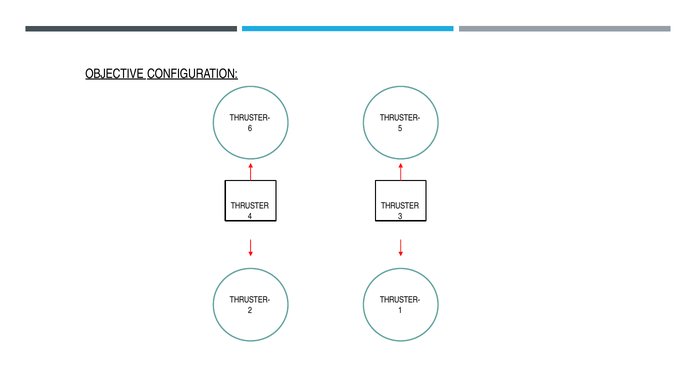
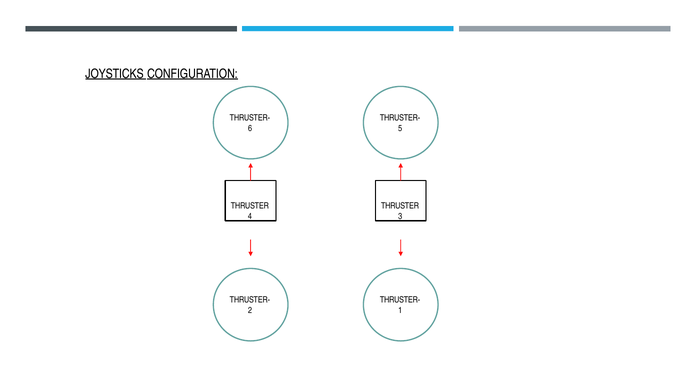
OBJECTIVE: OBJECTIVE -> JOYSTICKS
